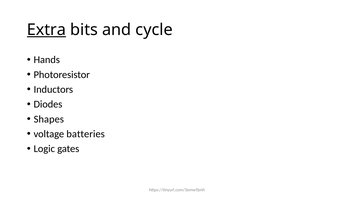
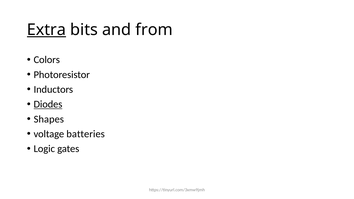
cycle: cycle -> from
Hands: Hands -> Colors
Diodes underline: none -> present
